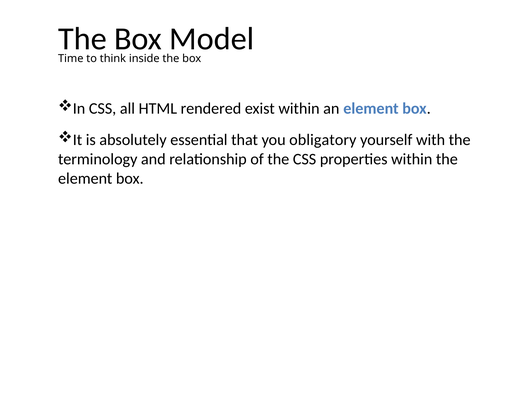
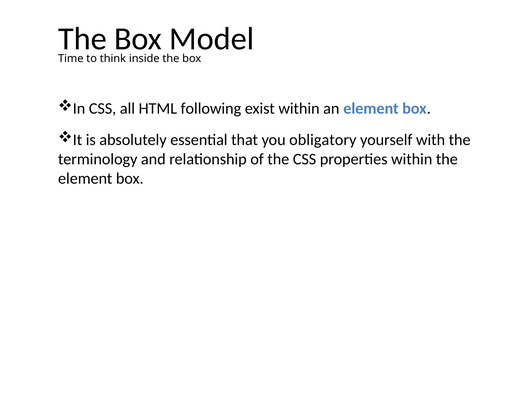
rendered: rendered -> following
